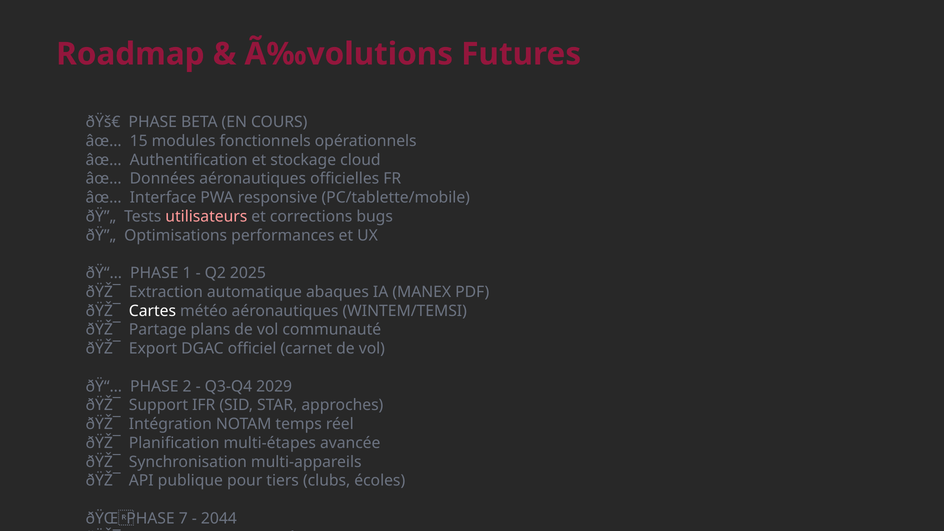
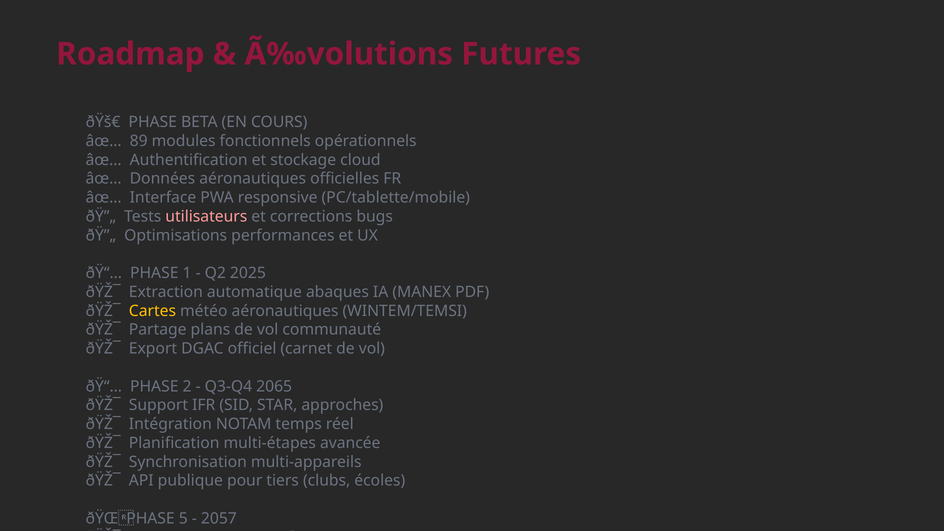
15: 15 -> 89
Cartes colour: white -> yellow
2029: 2029 -> 2065
7: 7 -> 5
2044: 2044 -> 2057
